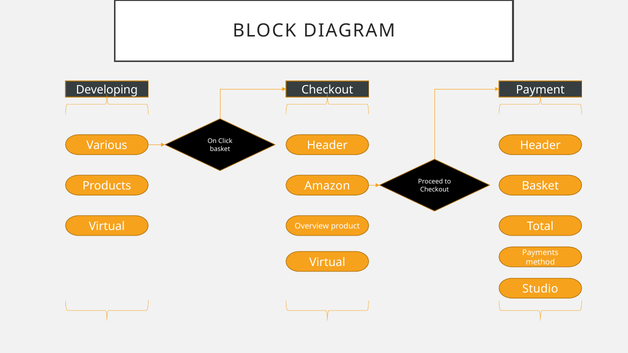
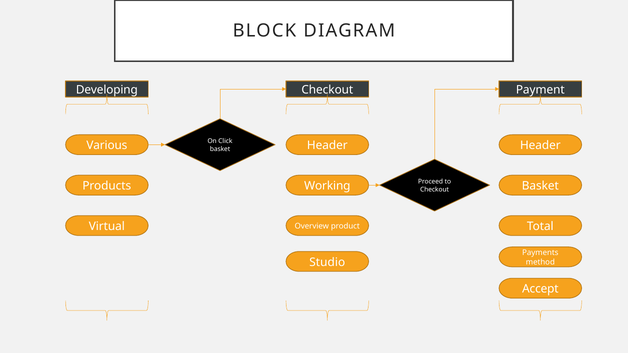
Amazon: Amazon -> Working
Virtual at (327, 262): Virtual -> Studio
Studio: Studio -> Accept
